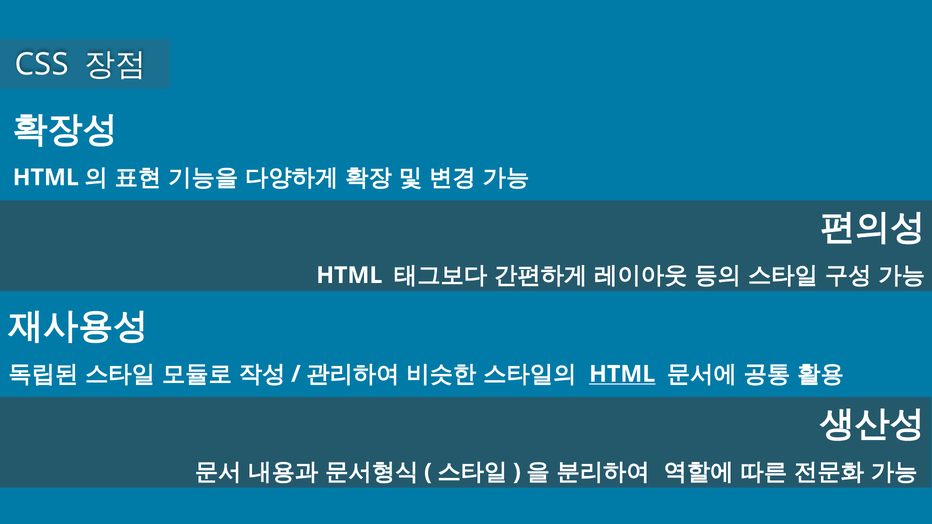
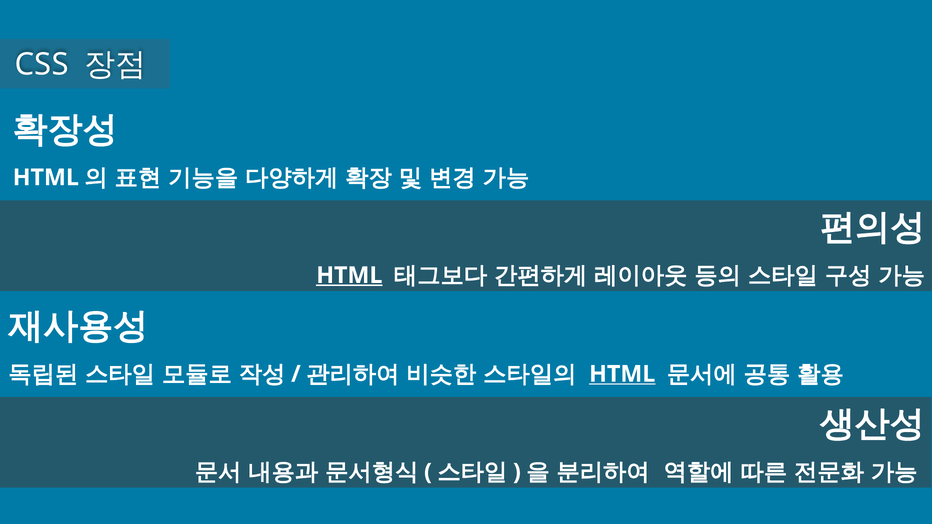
HTML at (349, 275) underline: none -> present
